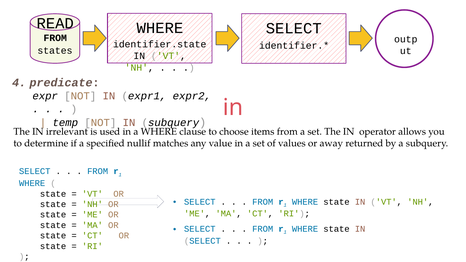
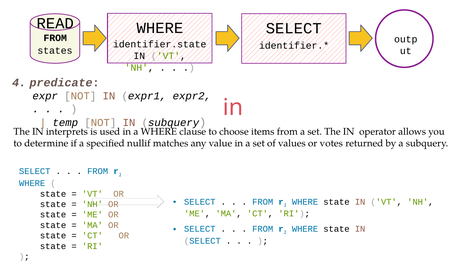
irrelevant: irrelevant -> interprets
away: away -> votes
